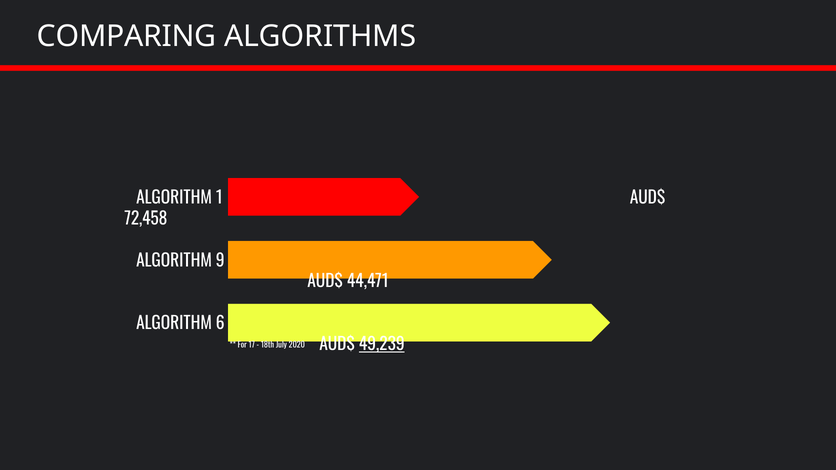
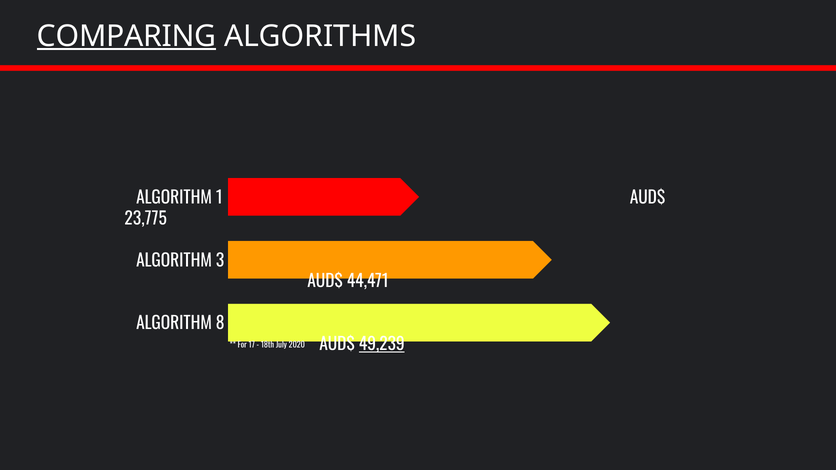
COMPARING underline: none -> present
72,458: 72,458 -> 23,775
9: 9 -> 3
6: 6 -> 8
